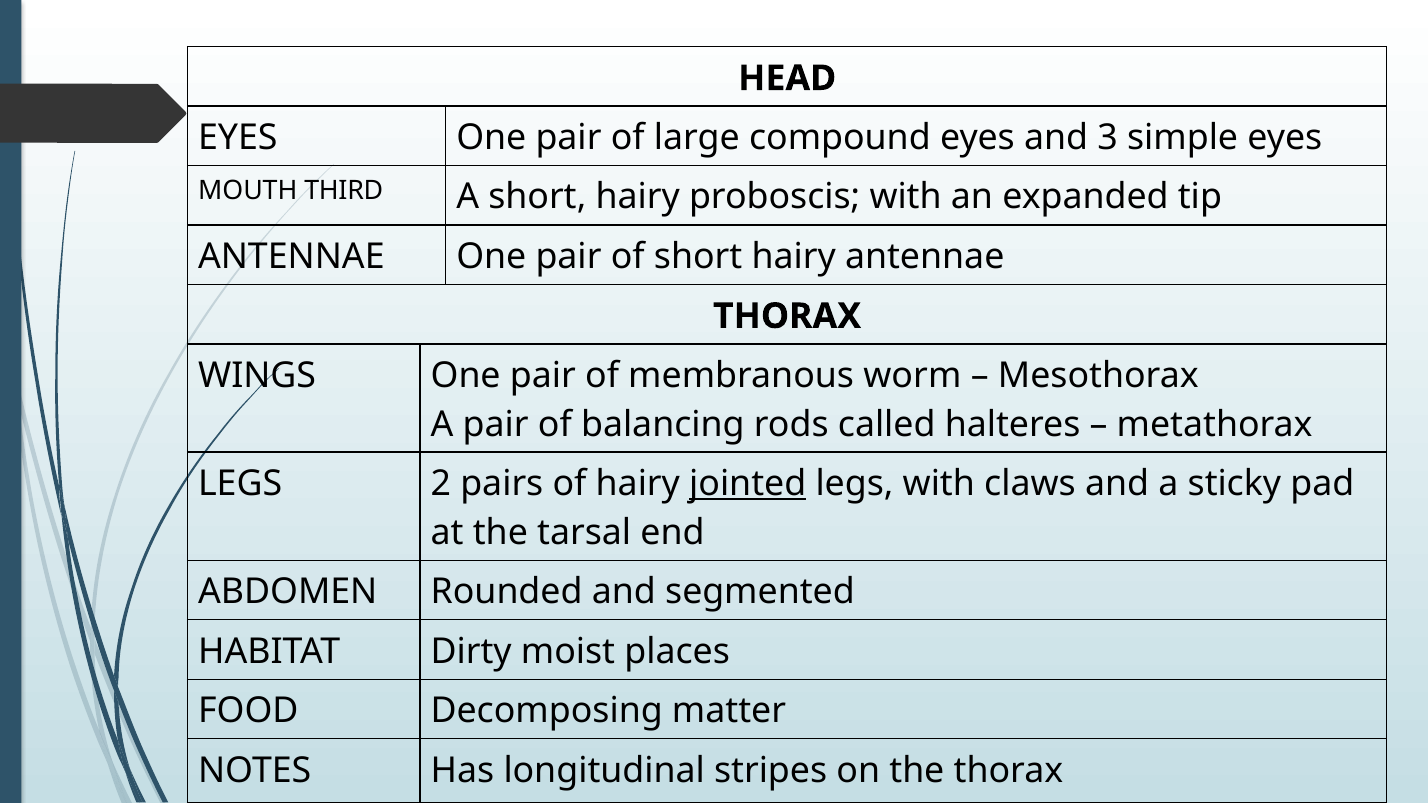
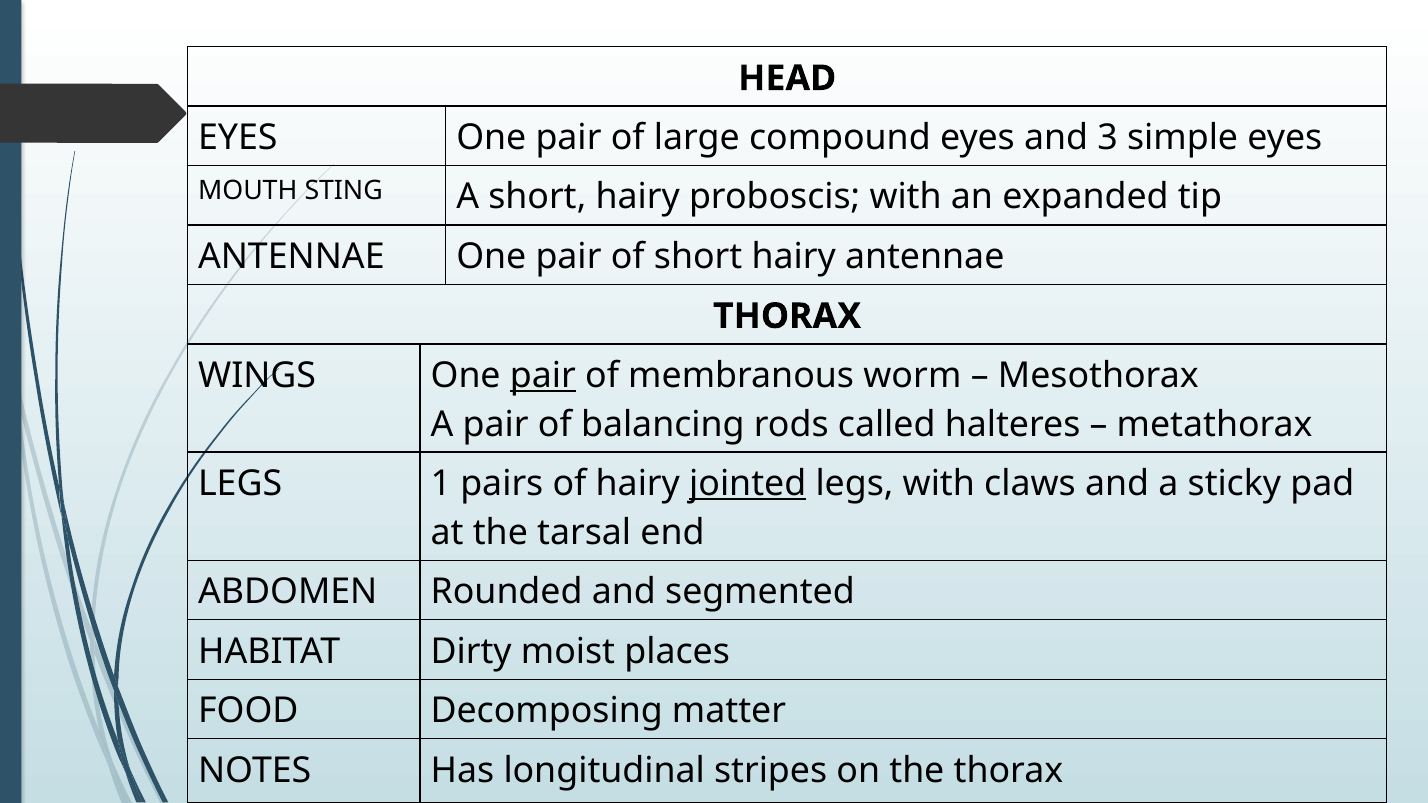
THIRD: THIRD -> STING
pair at (543, 376) underline: none -> present
2: 2 -> 1
